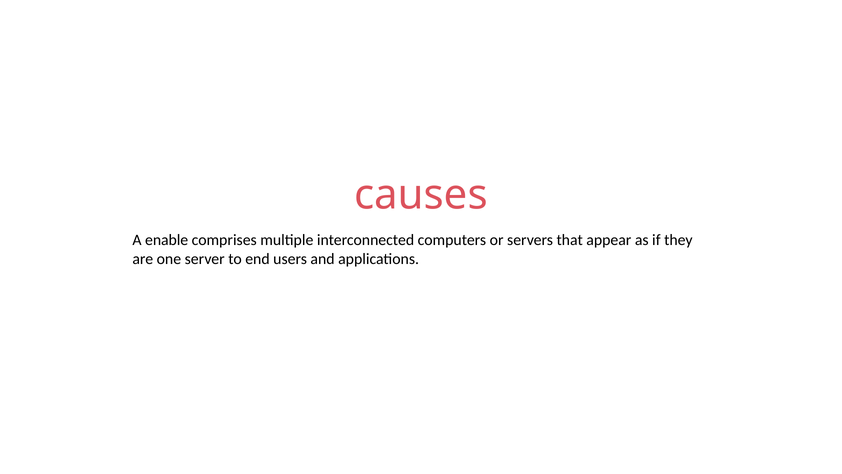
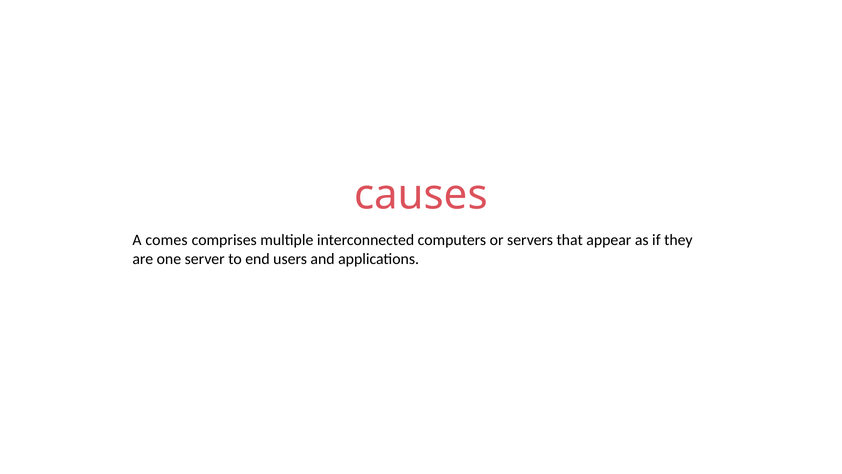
enable: enable -> comes
